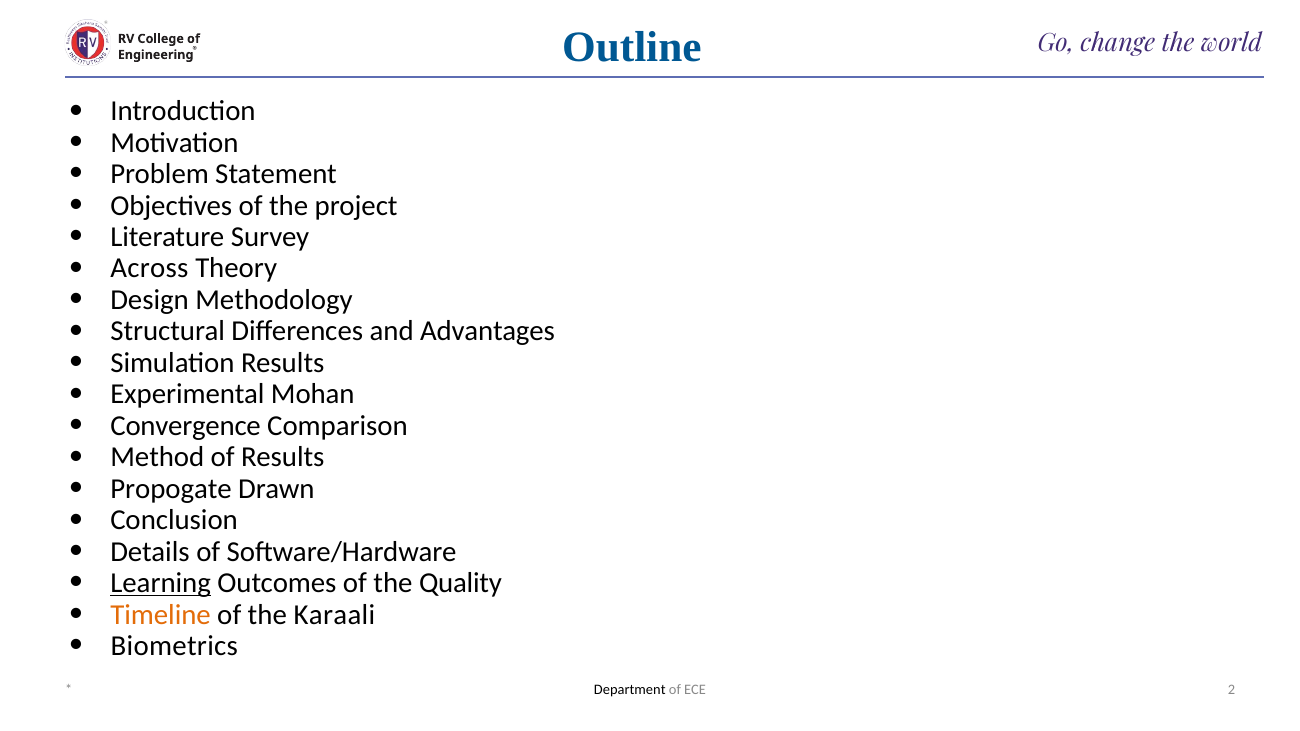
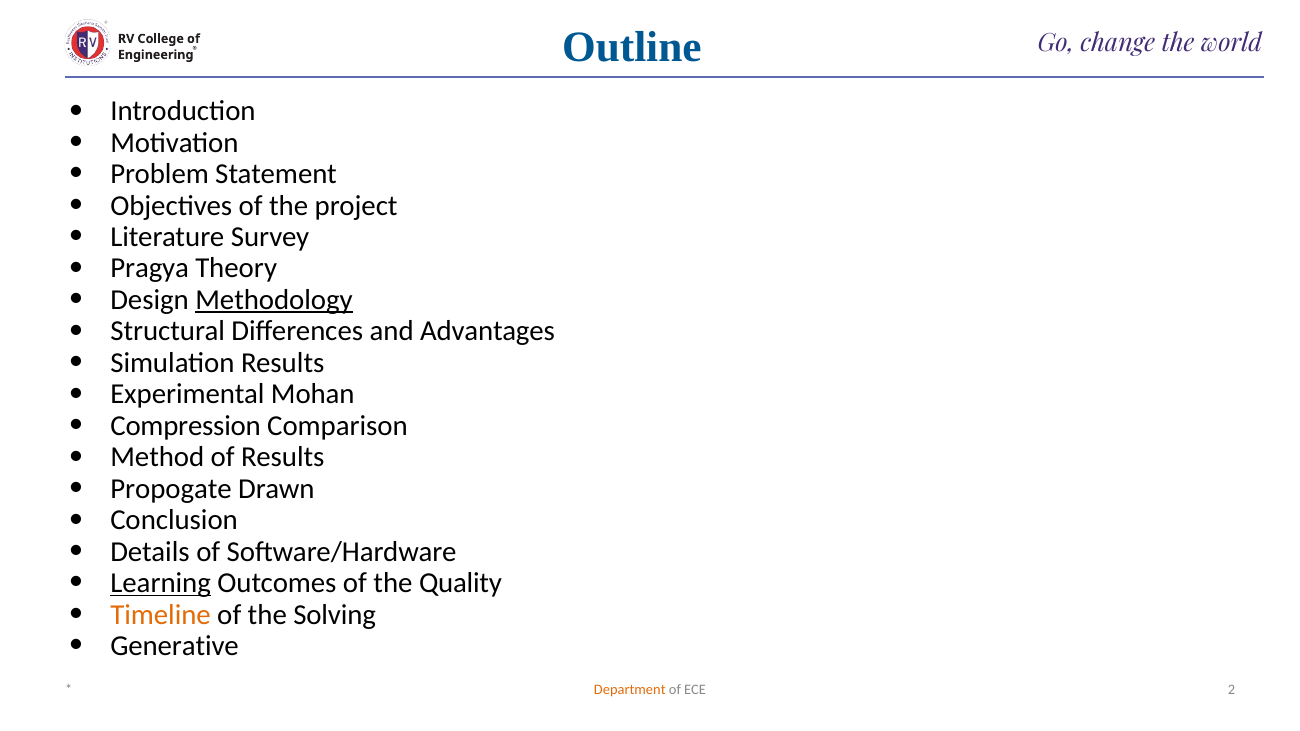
Across: Across -> Pragya
Methodology underline: none -> present
Convergence: Convergence -> Compression
Karaali: Karaali -> Solving
Biometrics: Biometrics -> Generative
Department colour: black -> orange
